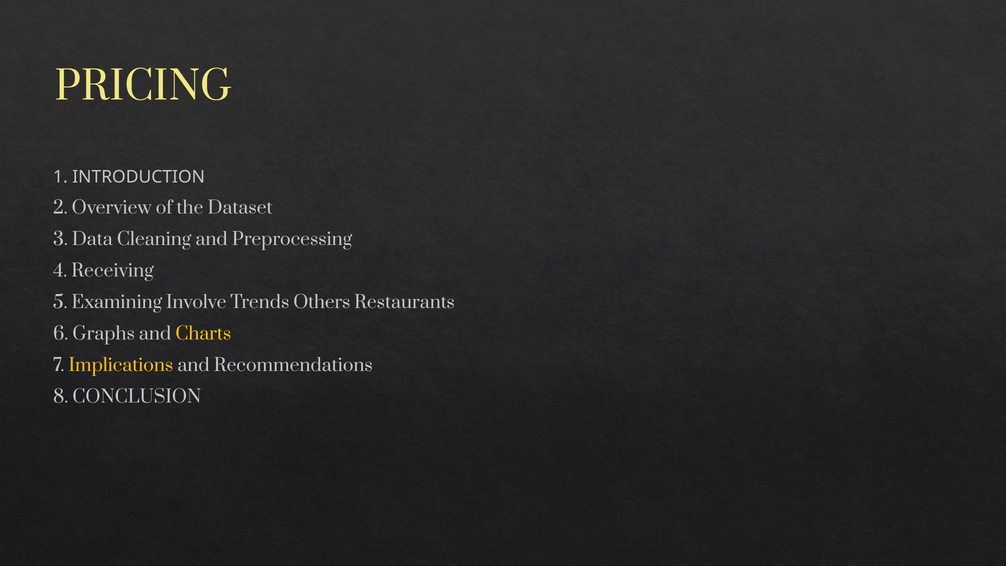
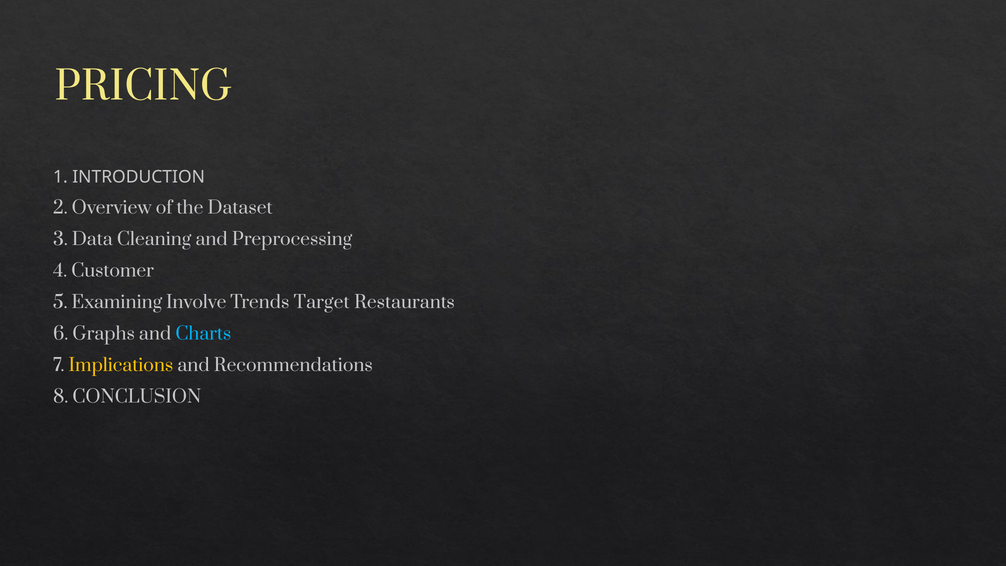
Receiving: Receiving -> Customer
Others: Others -> Target
Charts colour: yellow -> light blue
